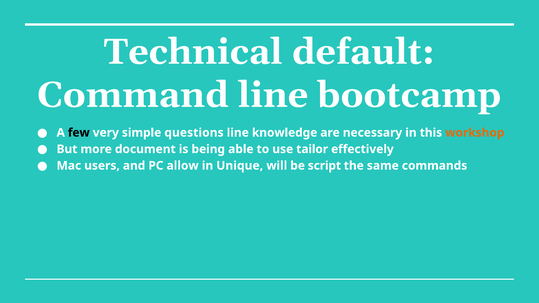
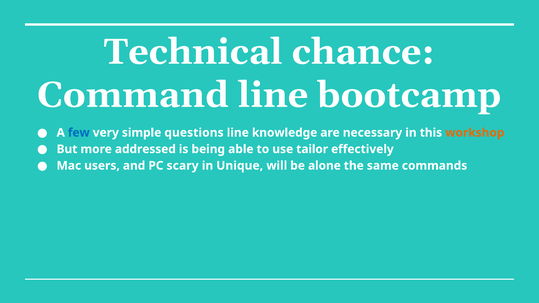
default: default -> chance
few colour: black -> blue
document: document -> addressed
allow: allow -> scary
script: script -> alone
